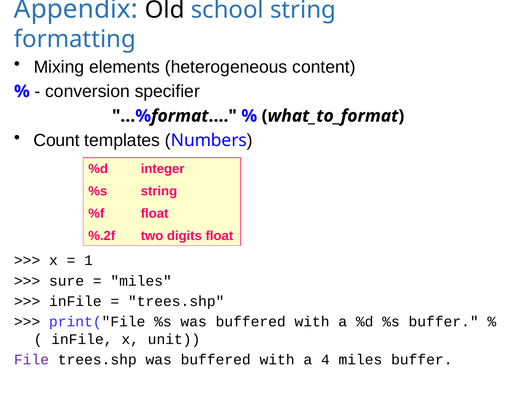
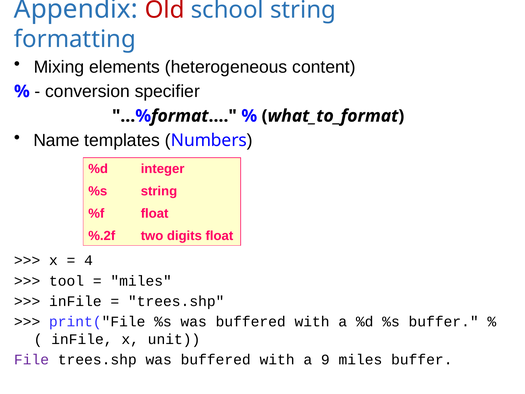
Old colour: black -> red
Count: Count -> Name
1: 1 -> 4
sure: sure -> tool
4: 4 -> 9
